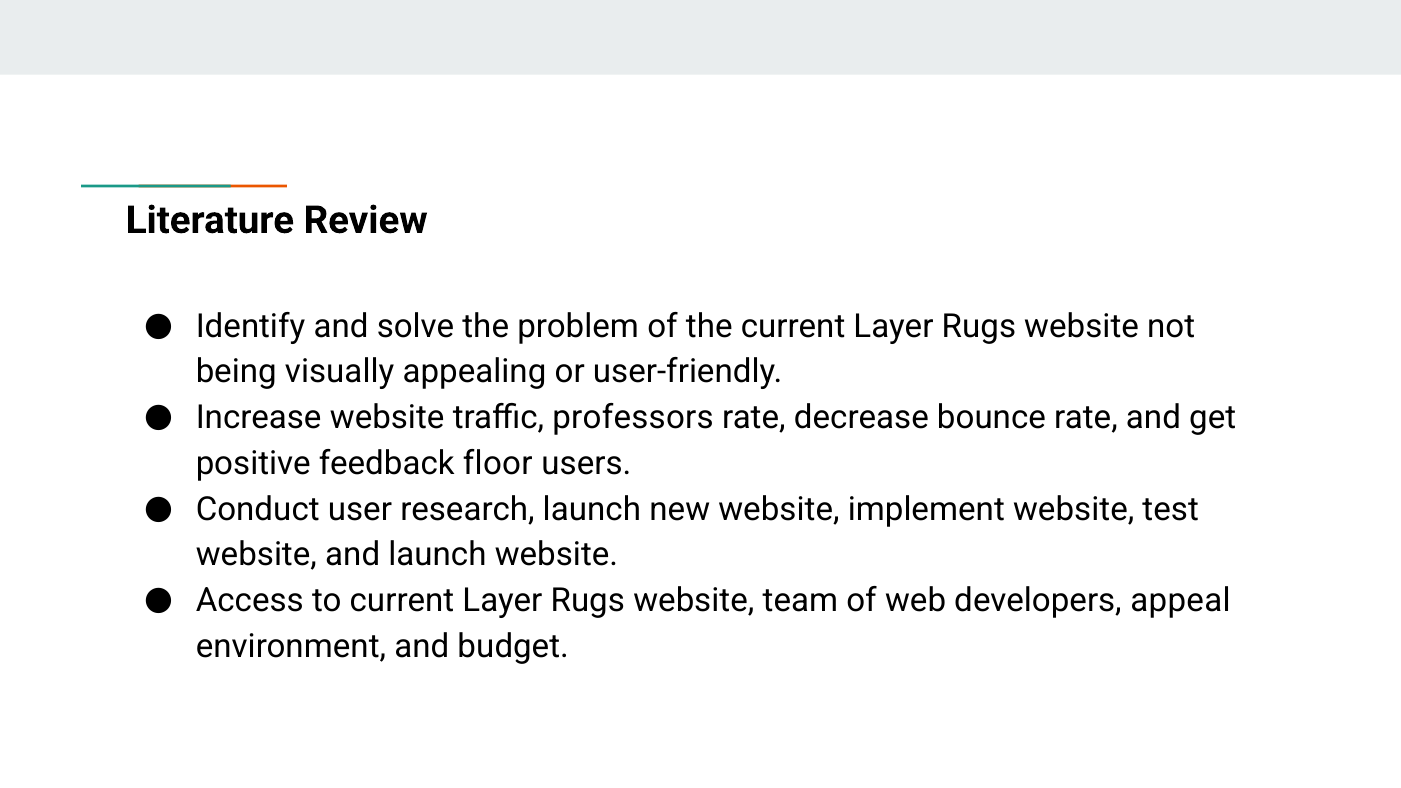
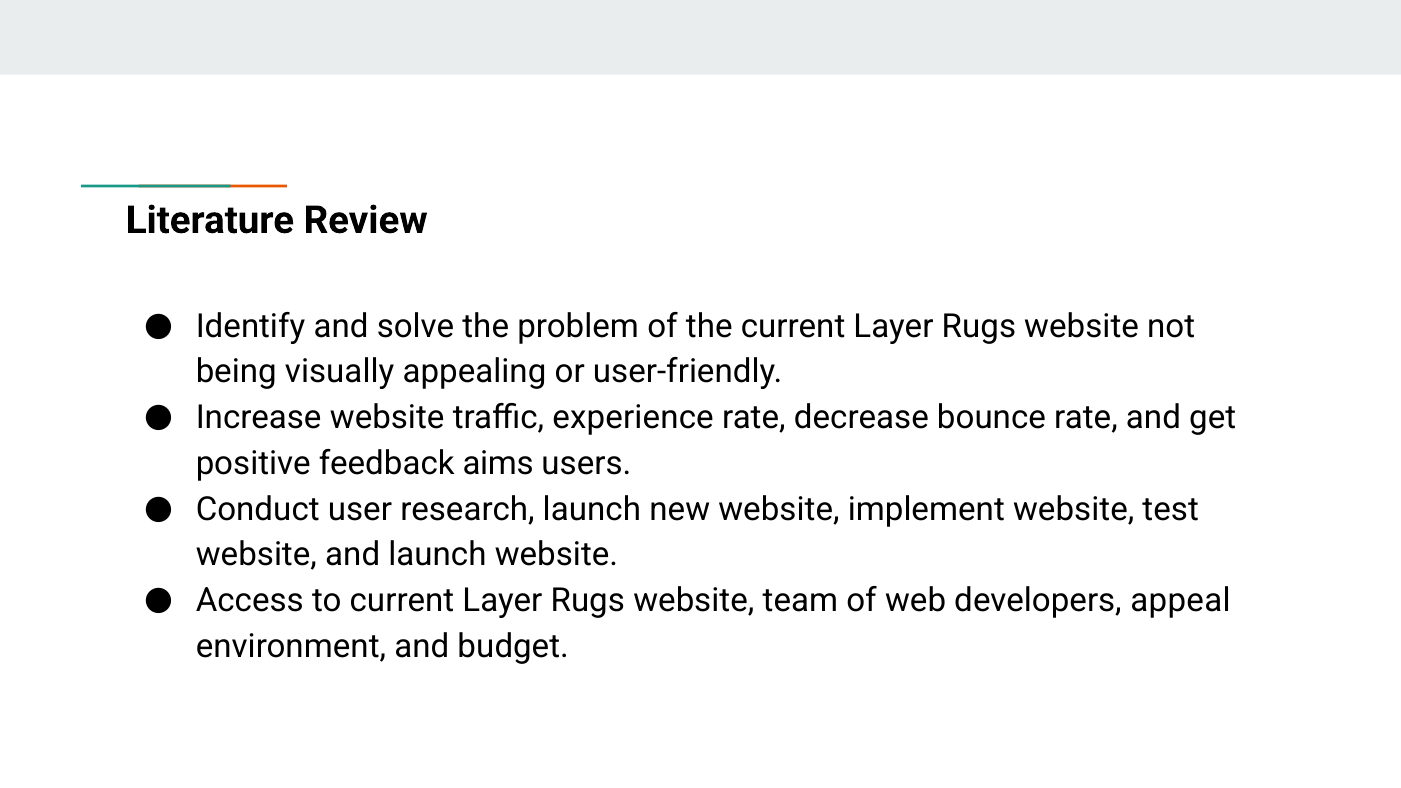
professors: professors -> experience
floor: floor -> aims
